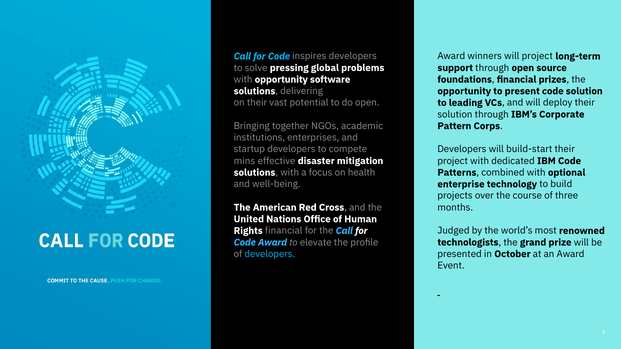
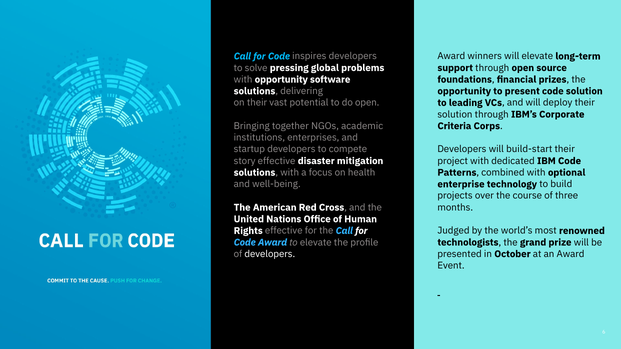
will project: project -> elevate
Pattern: Pattern -> Criteria
mins: mins -> story
Rights financial: financial -> effective
developers at (270, 254) colour: light blue -> white
